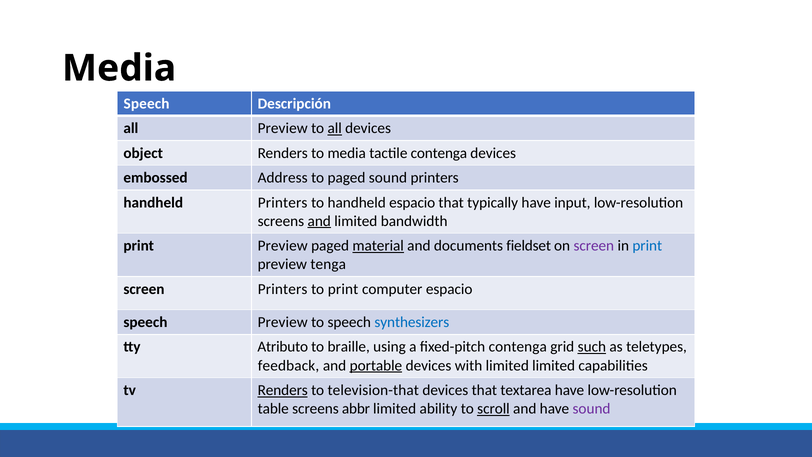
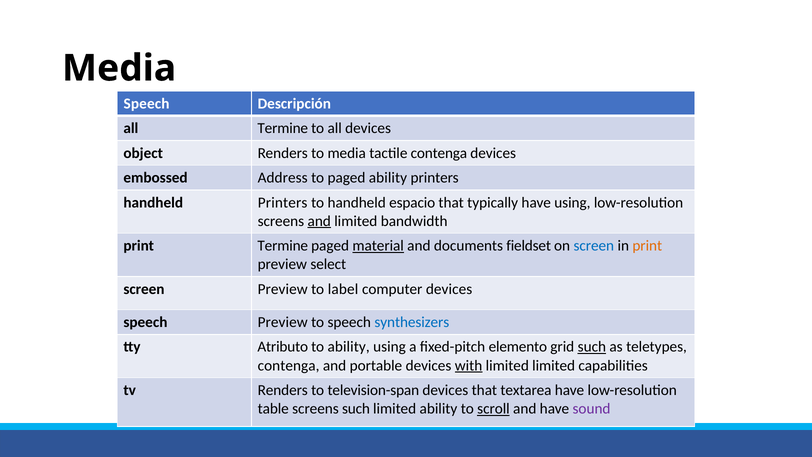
all Preview: Preview -> Termine
all at (335, 128) underline: present -> none
paged sound: sound -> ability
have input: input -> using
Preview at (283, 246): Preview -> Termine
screen at (594, 246) colour: purple -> blue
print at (647, 246) colour: blue -> orange
tenga: tenga -> select
screen Printers: Printers -> Preview
to print: print -> label
computer espacio: espacio -> devices
to braille: braille -> ability
fixed-pitch contenga: contenga -> elemento
feedback at (289, 365): feedback -> contenga
portable underline: present -> none
with underline: none -> present
Renders at (283, 390) underline: present -> none
television-that: television-that -> television-span
screens abbr: abbr -> such
